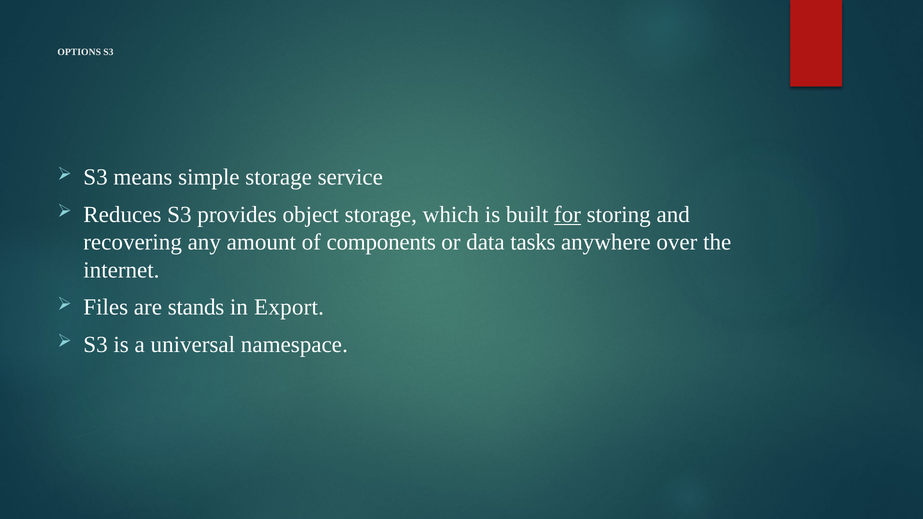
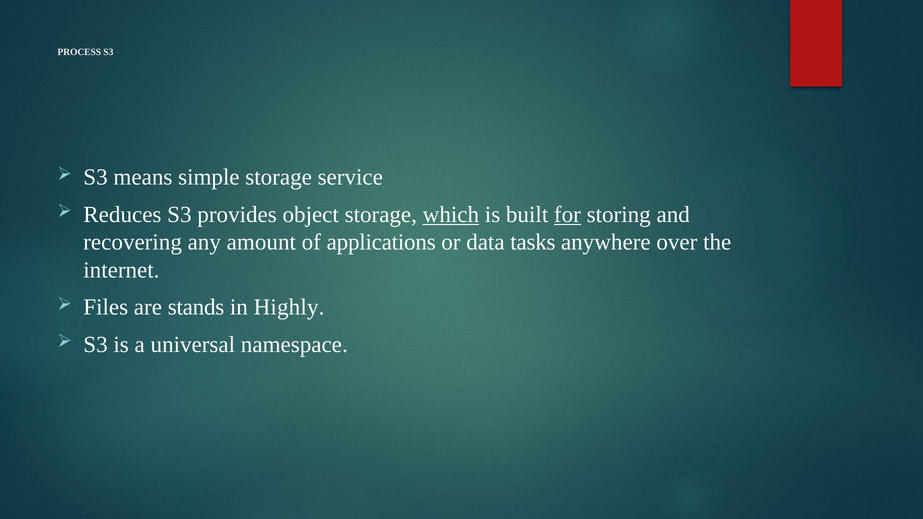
OPTIONS: OPTIONS -> PROCESS
which underline: none -> present
components: components -> applications
Export: Export -> Highly
